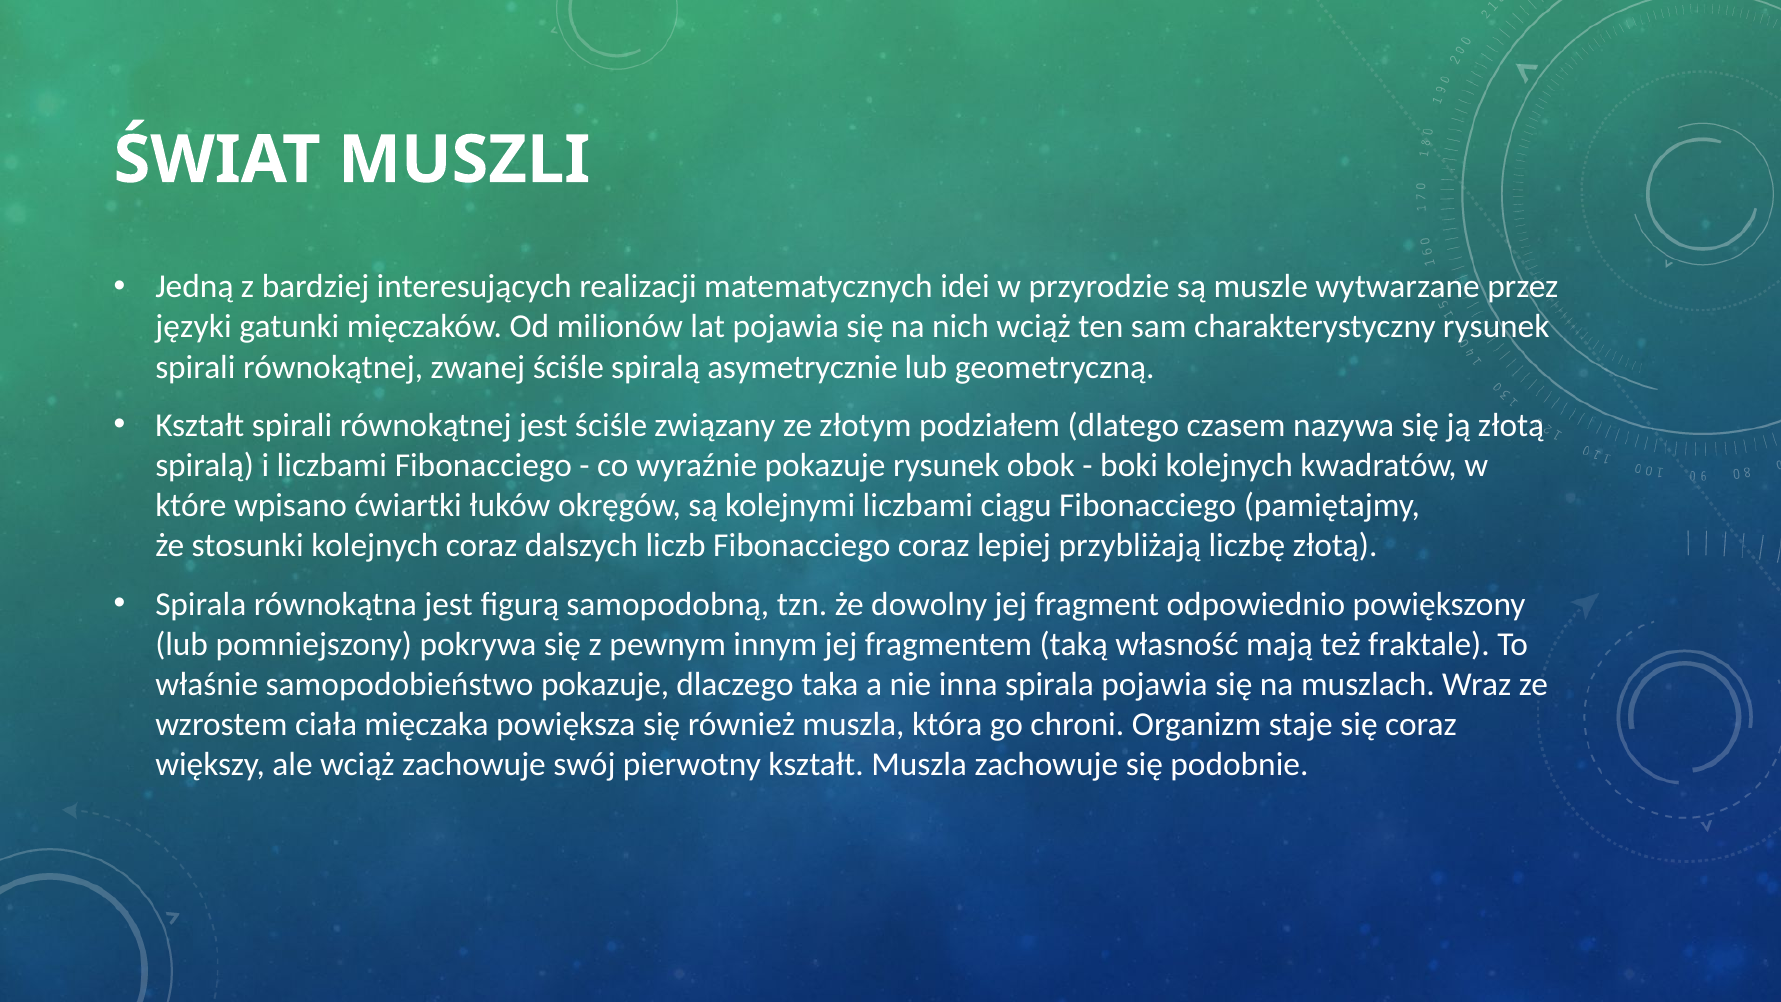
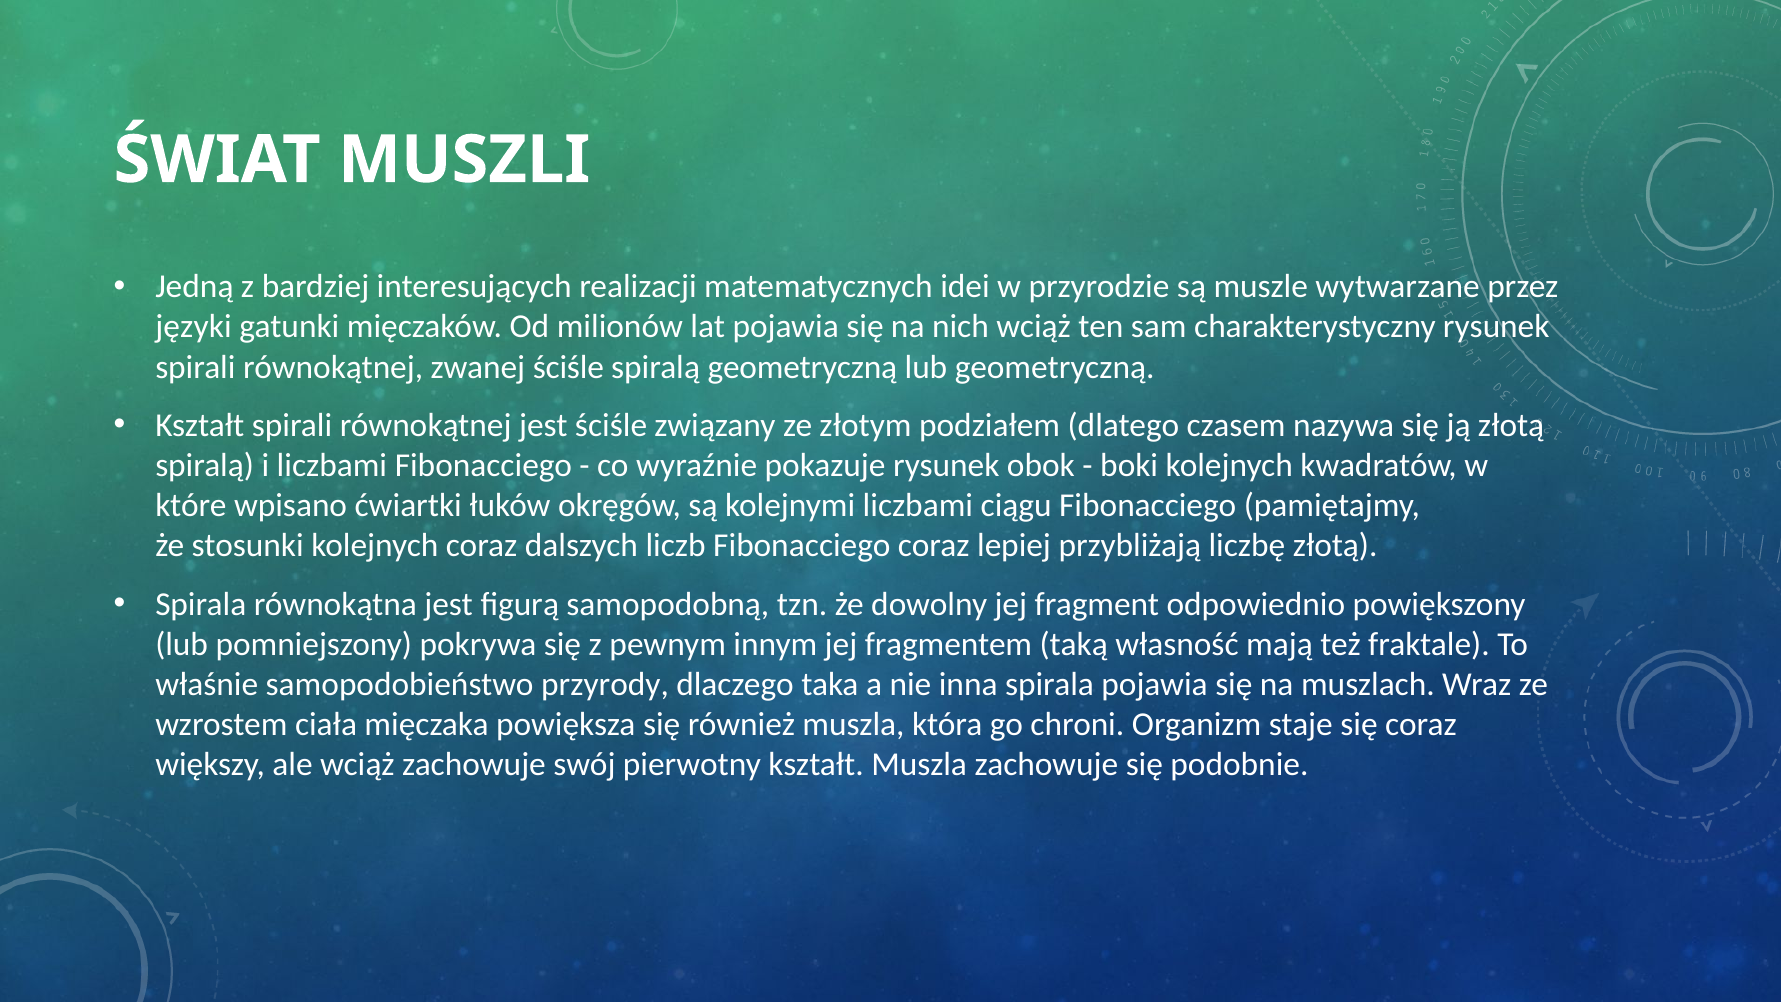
spiralą asymetrycznie: asymetrycznie -> geometryczną
samopodobieństwo pokazuje: pokazuje -> przyrody
